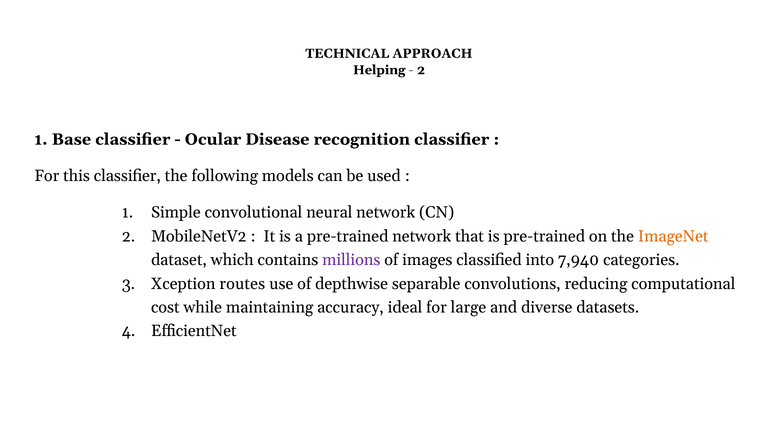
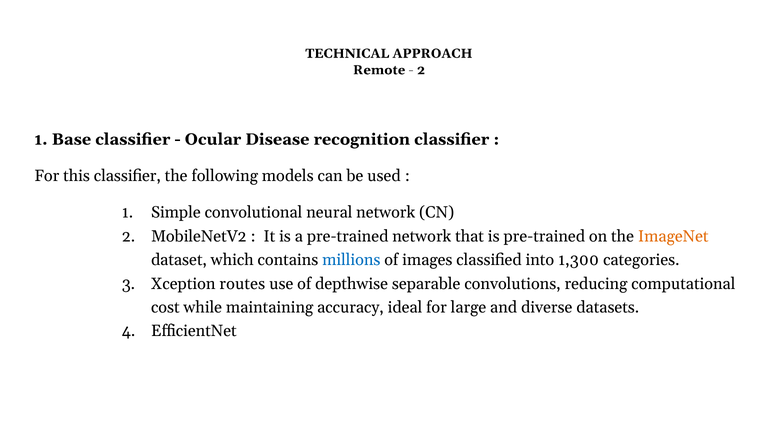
Helping: Helping -> Remote
millions colour: purple -> blue
7,940: 7,940 -> 1,300
